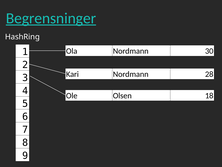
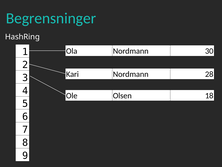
Begrensninger underline: present -> none
